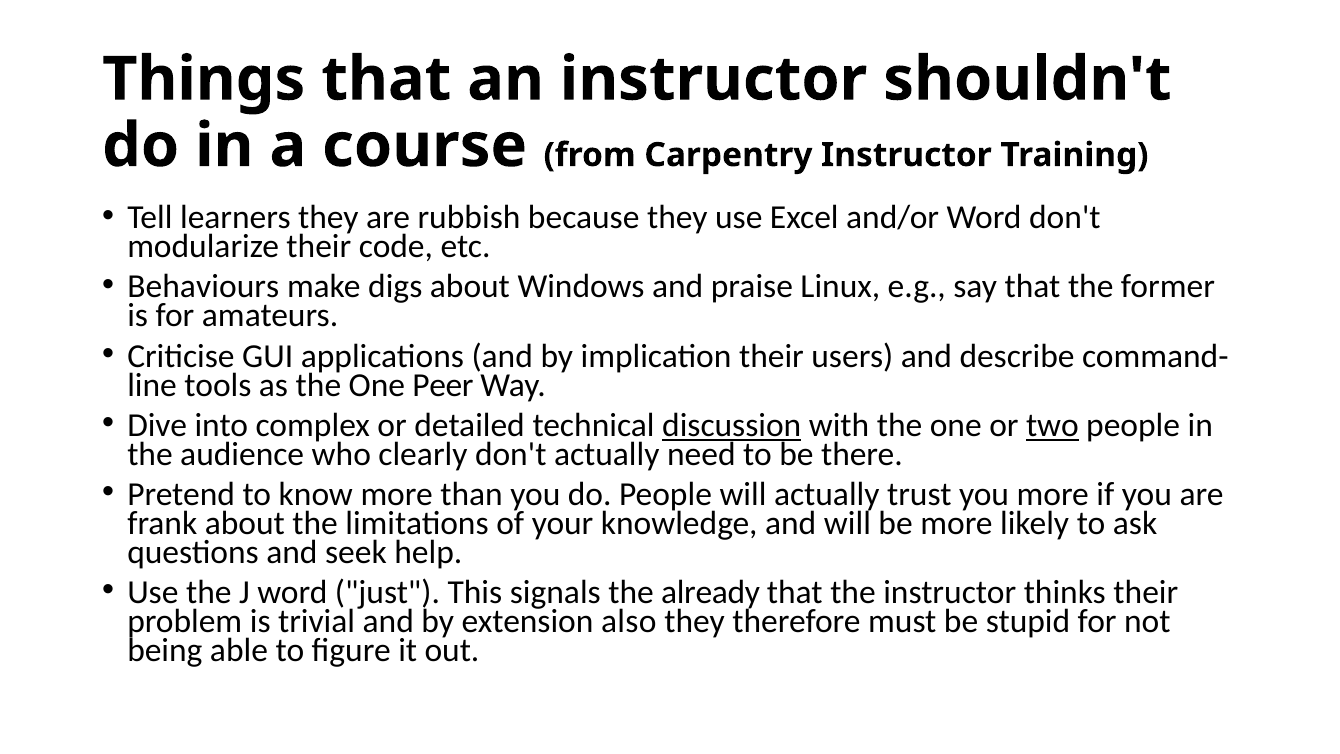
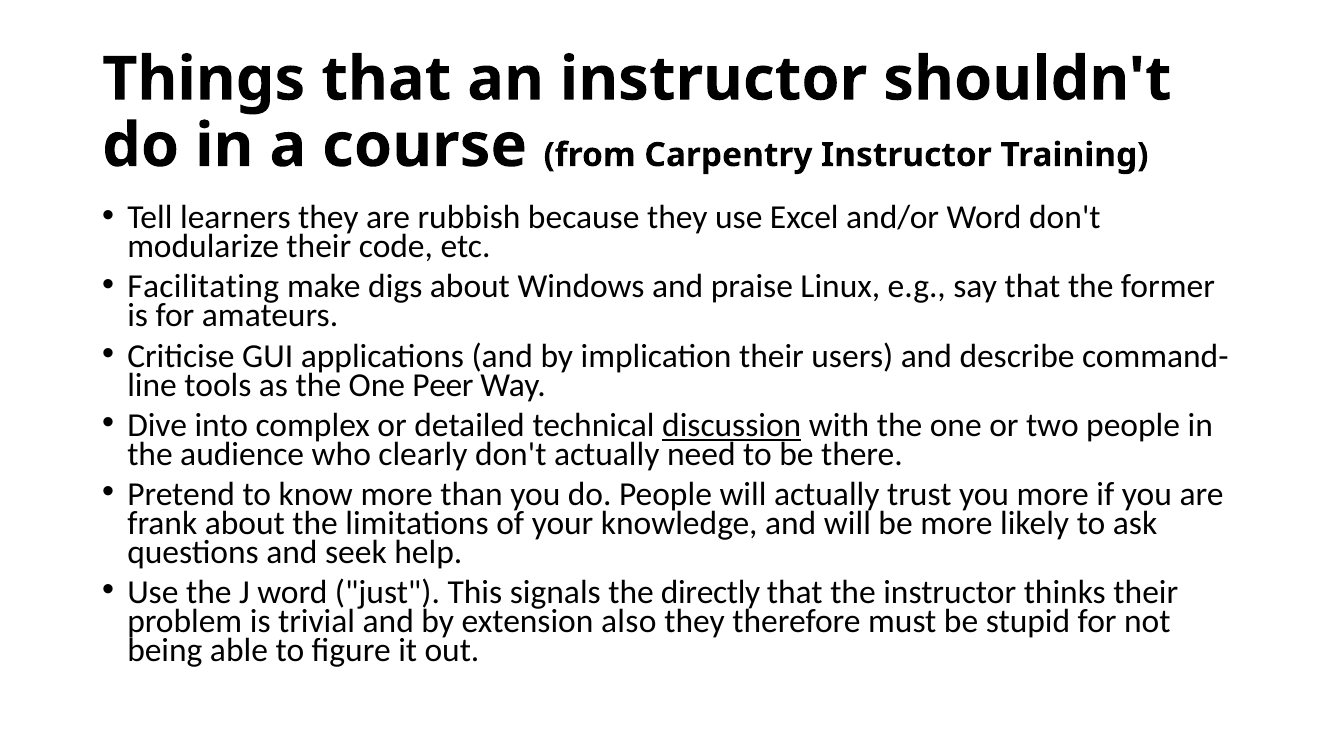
Behaviours: Behaviours -> Facilitating
two underline: present -> none
already: already -> directly
